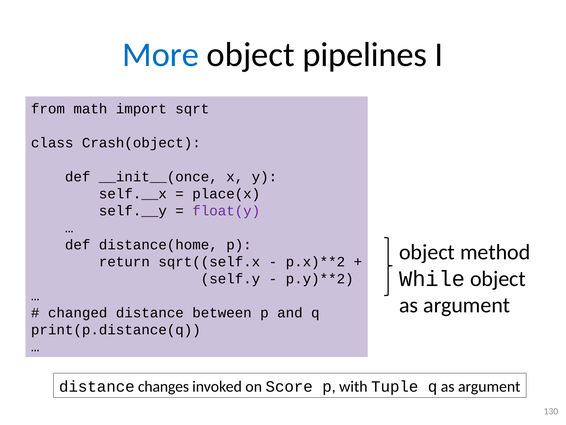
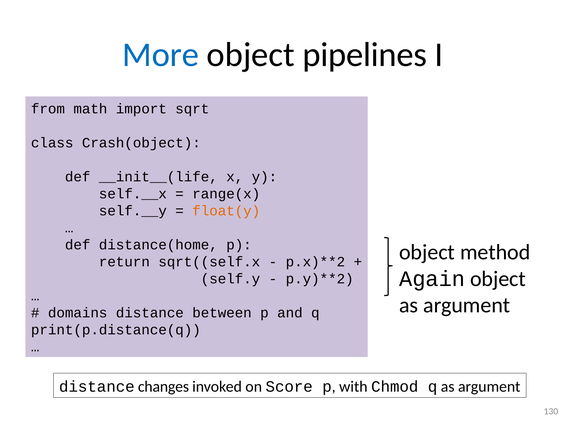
__init__(once: __init__(once -> __init__(life
place(x: place(x -> range(x
float(y colour: purple -> orange
While: While -> Again
changed: changed -> domains
Tuple: Tuple -> Chmod
